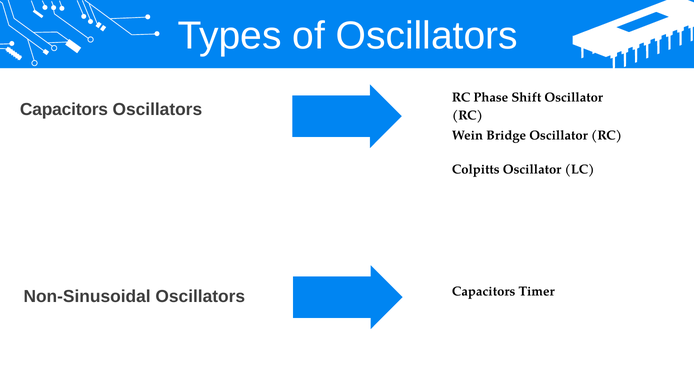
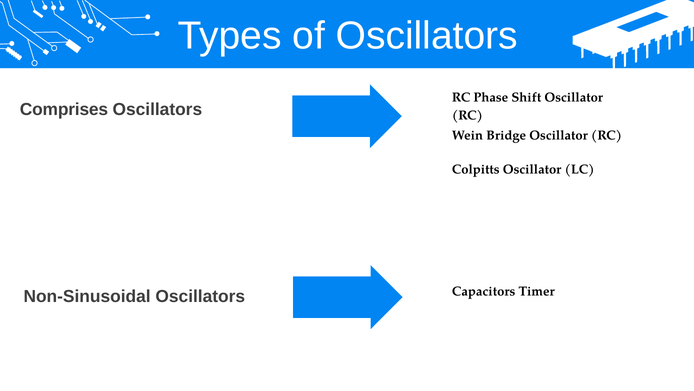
Capacitors at (64, 109): Capacitors -> Comprises
